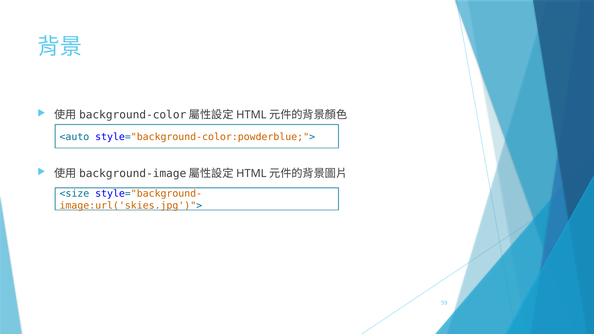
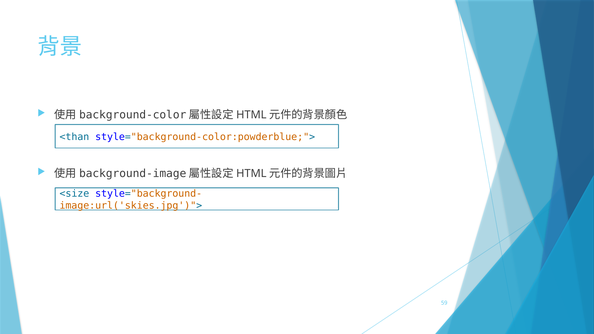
<auto: <auto -> <than
